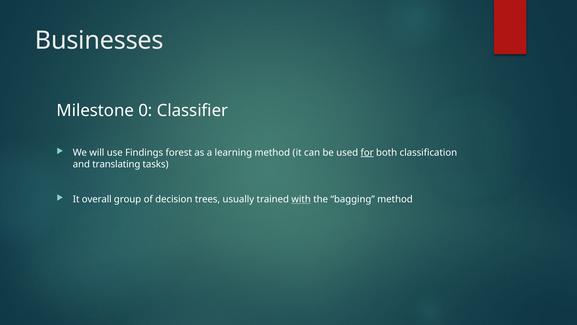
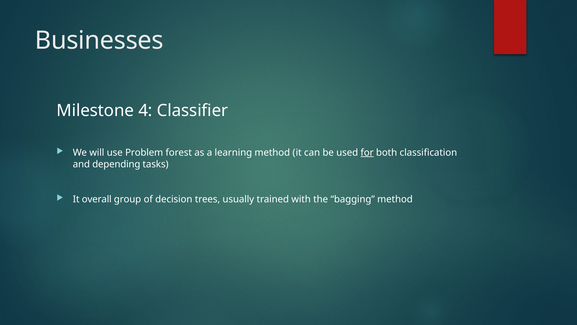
0: 0 -> 4
Findings: Findings -> Problem
translating: translating -> depending
with underline: present -> none
